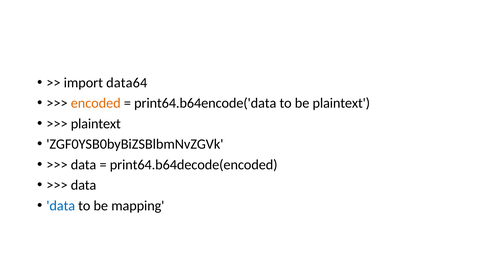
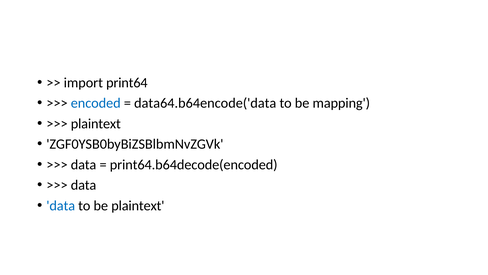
data64: data64 -> print64
encoded colour: orange -> blue
print64.b64encode('data: print64.b64encode('data -> data64.b64encode('data
be plaintext: plaintext -> mapping
be mapping: mapping -> plaintext
